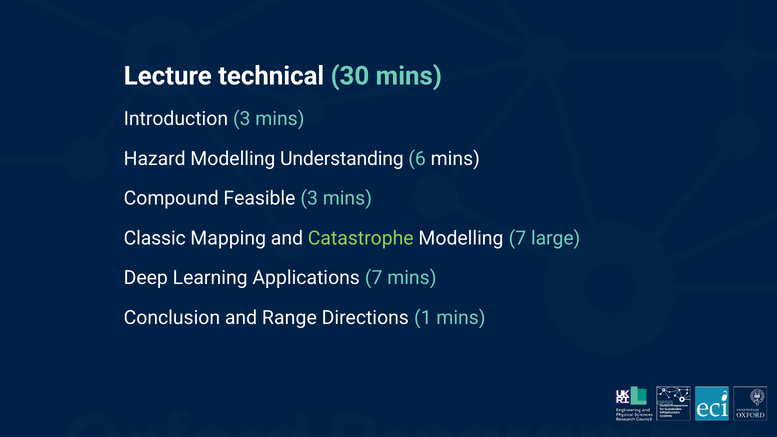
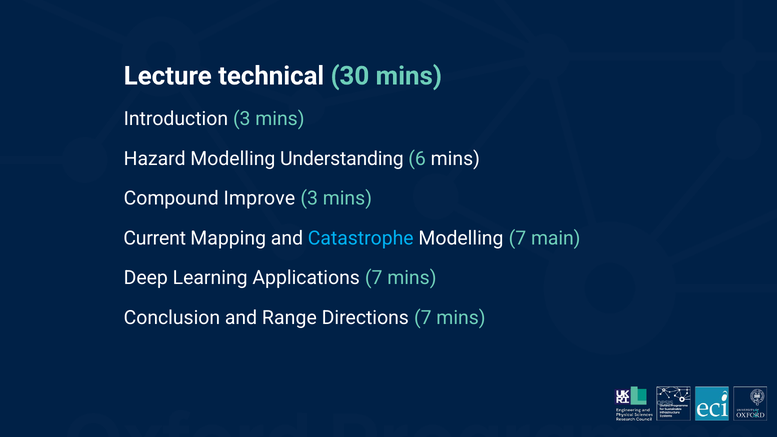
Feasible: Feasible -> Improve
Classic: Classic -> Current
Catastrophe colour: light green -> light blue
large: large -> main
Directions 1: 1 -> 7
